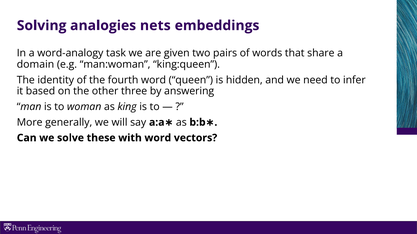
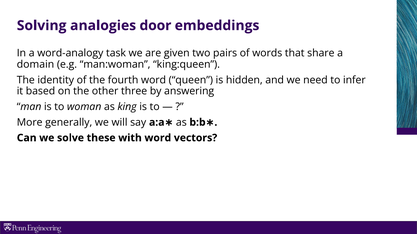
nets: nets -> door
